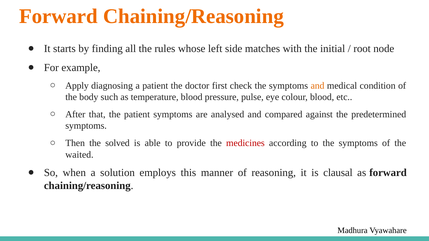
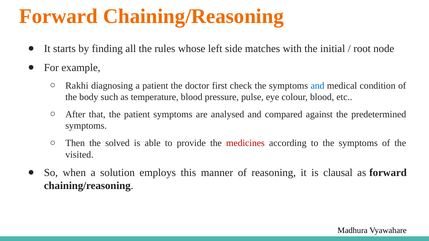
Apply: Apply -> Rakhi
and at (318, 86) colour: orange -> blue
waited: waited -> visited
